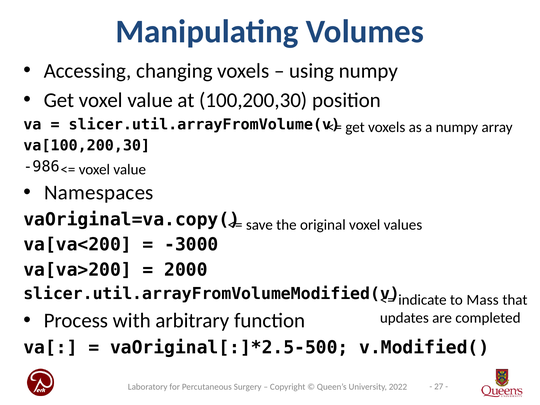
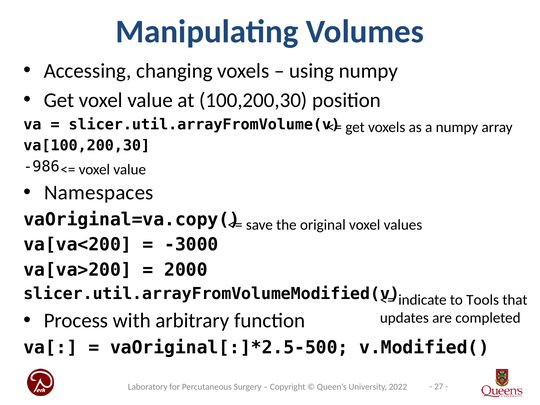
Mass: Mass -> Tools
